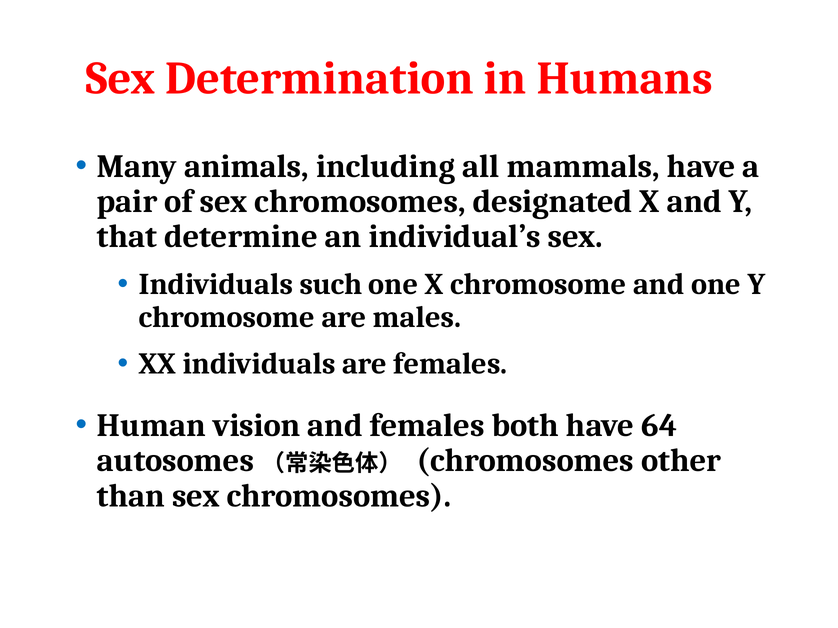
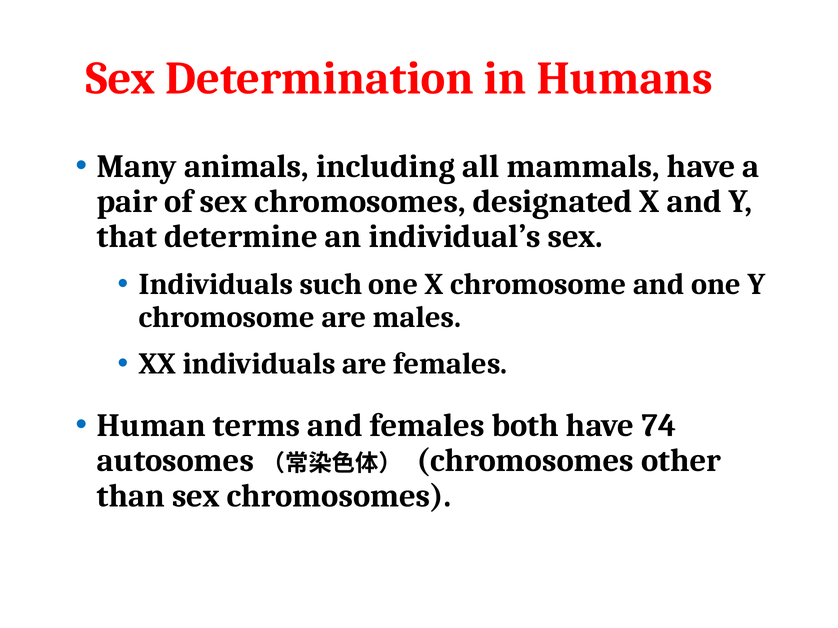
vision: vision -> terms
64: 64 -> 74
